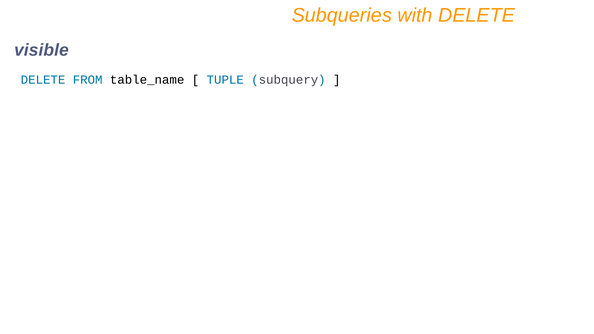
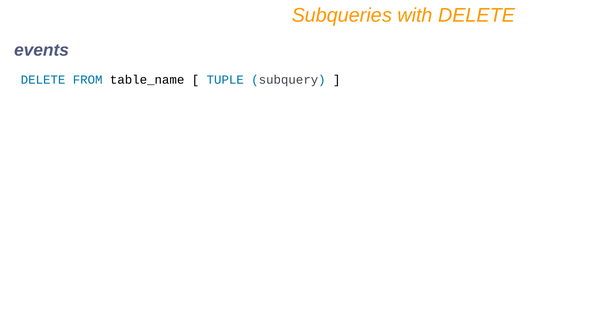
visible: visible -> events
